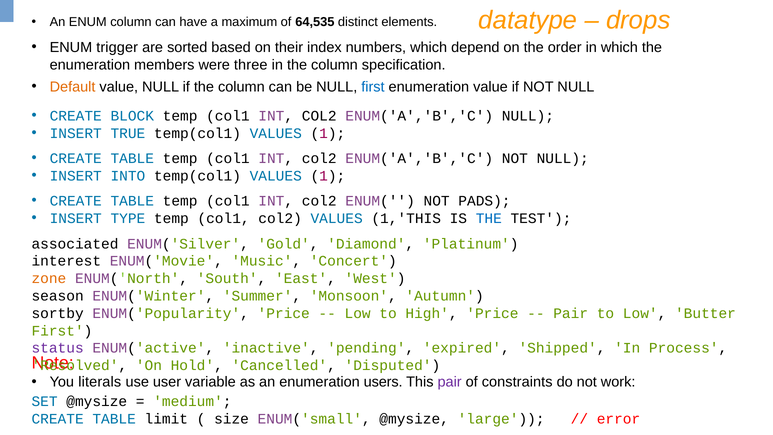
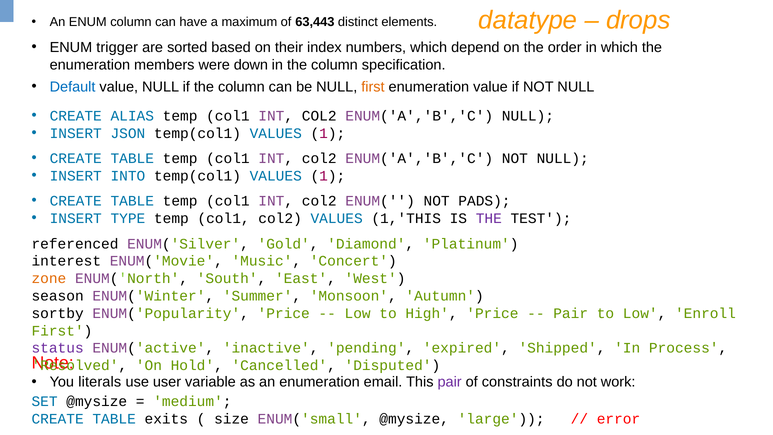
64,535: 64,535 -> 63,443
three: three -> down
Default colour: orange -> blue
first at (373, 87) colour: blue -> orange
BLOCK: BLOCK -> ALIAS
TRUE: TRUE -> JSON
THE at (489, 218) colour: blue -> purple
associated: associated -> referenced
Butter: Butter -> Enroll
users: users -> email
limit: limit -> exits
